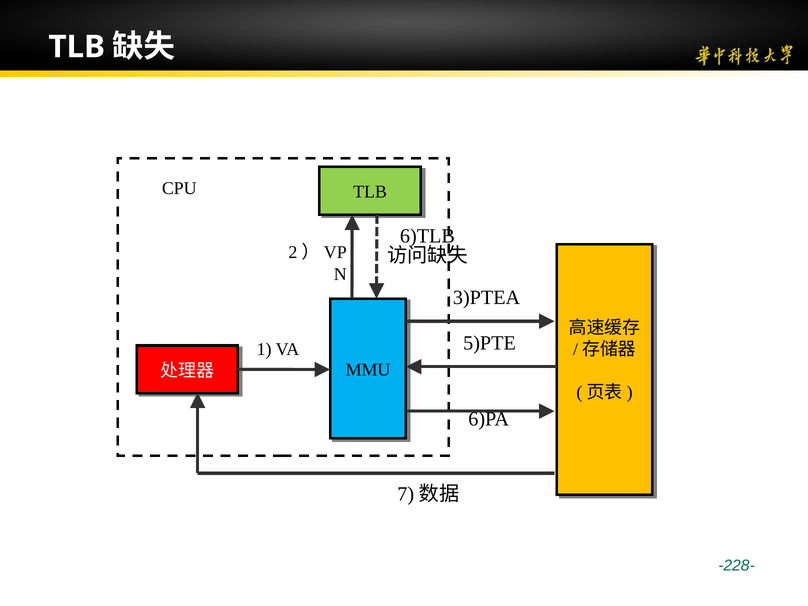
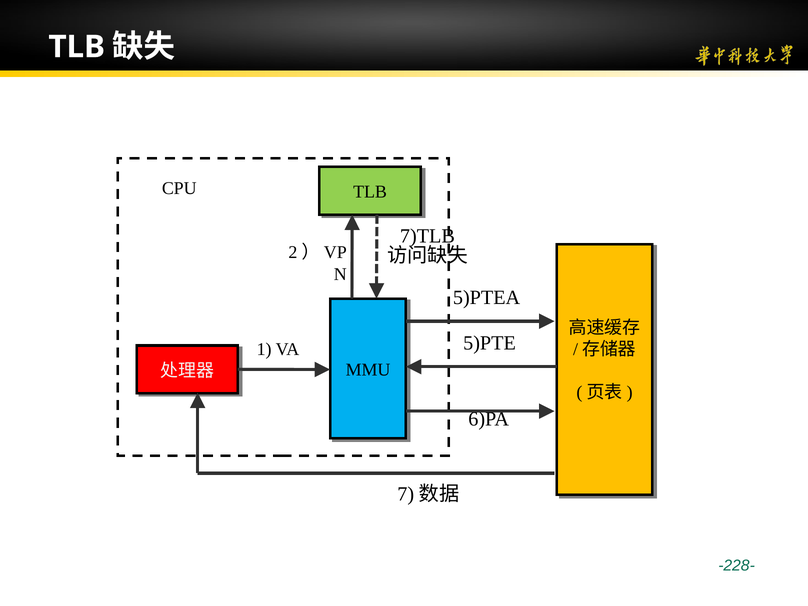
6)TLB: 6)TLB -> 7)TLB
3)PTEA: 3)PTEA -> 5)PTEA
